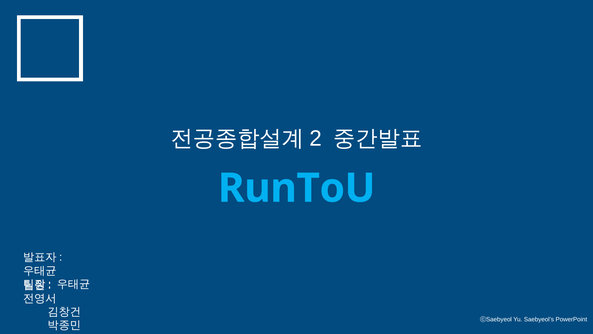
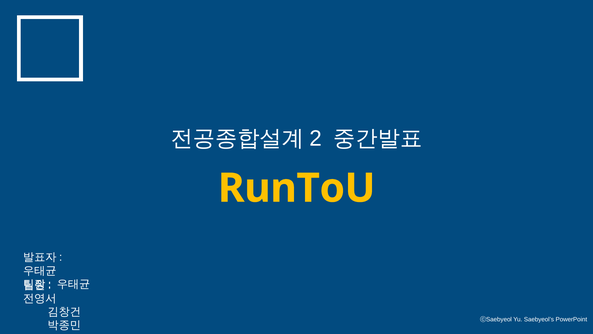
RunToU colour: light blue -> yellow
